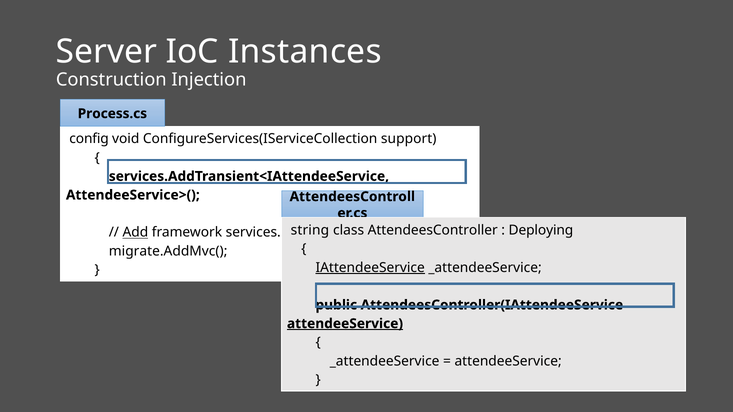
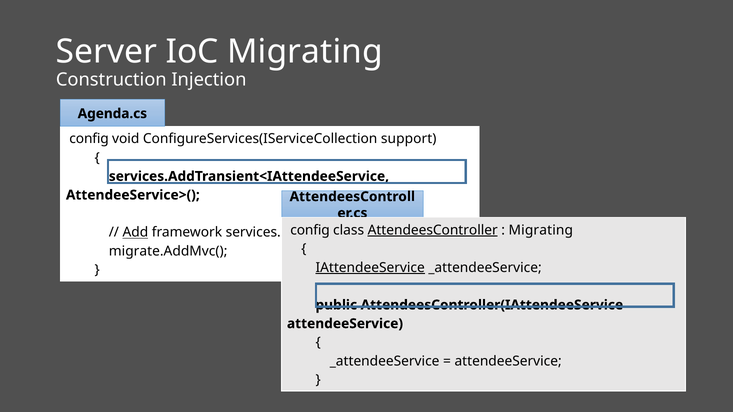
IoC Instances: Instances -> Migrating
Process.cs: Process.cs -> Agenda.cs
string at (310, 230): string -> config
AttendeesController underline: none -> present
Deploying at (541, 230): Deploying -> Migrating
attendeeService at (345, 324) underline: present -> none
